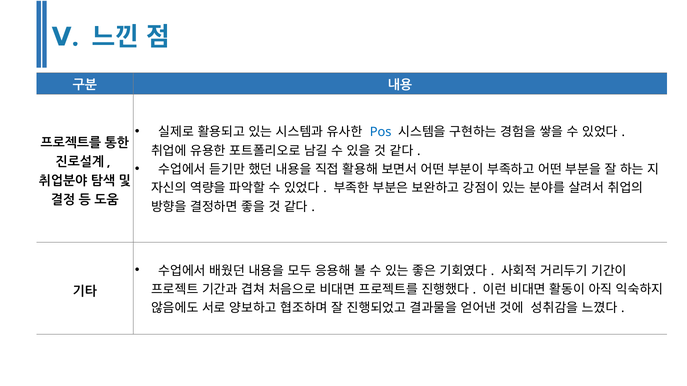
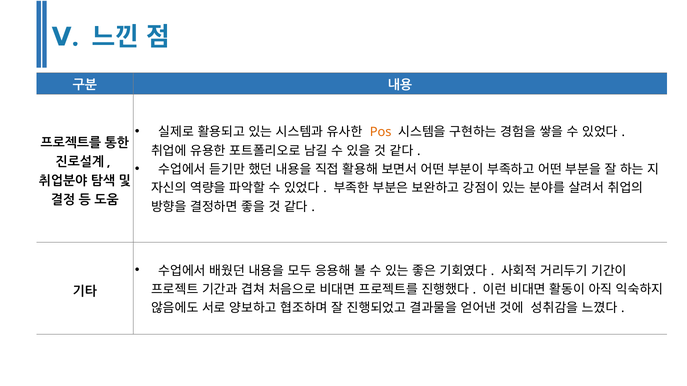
Pos colour: blue -> orange
